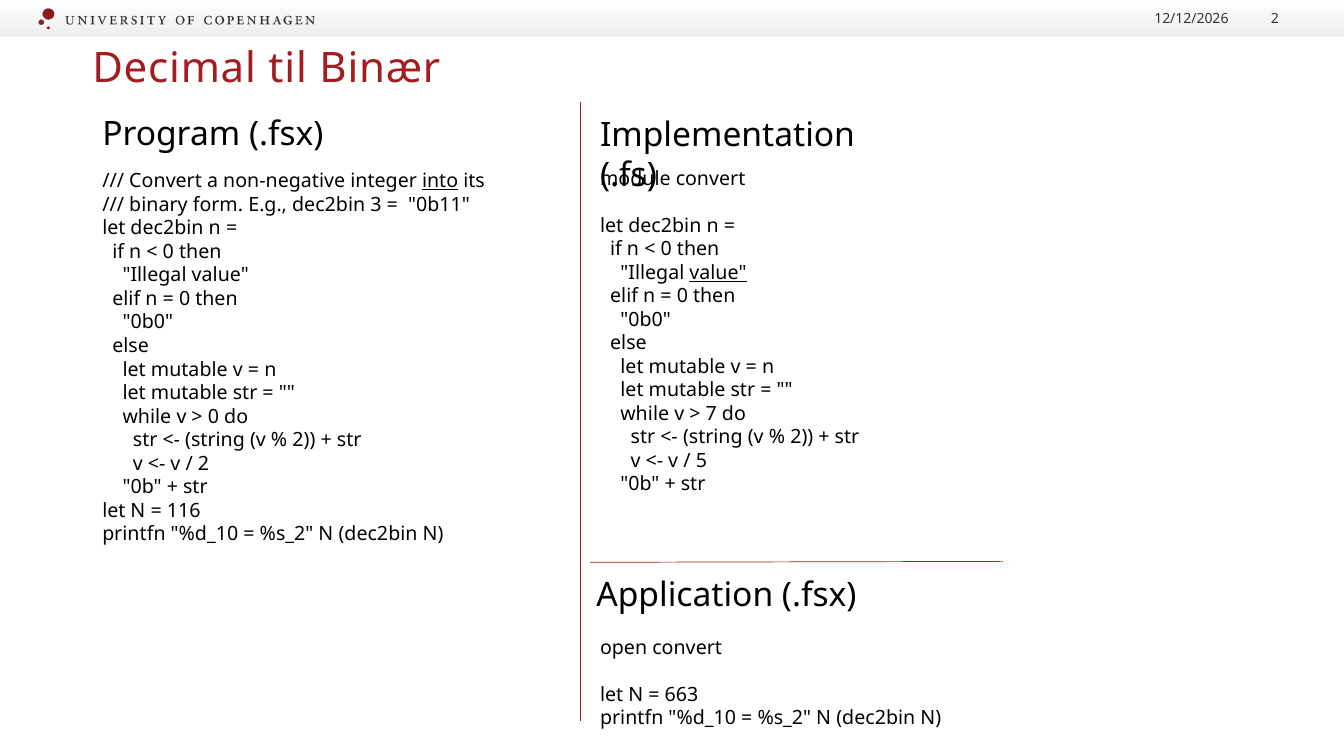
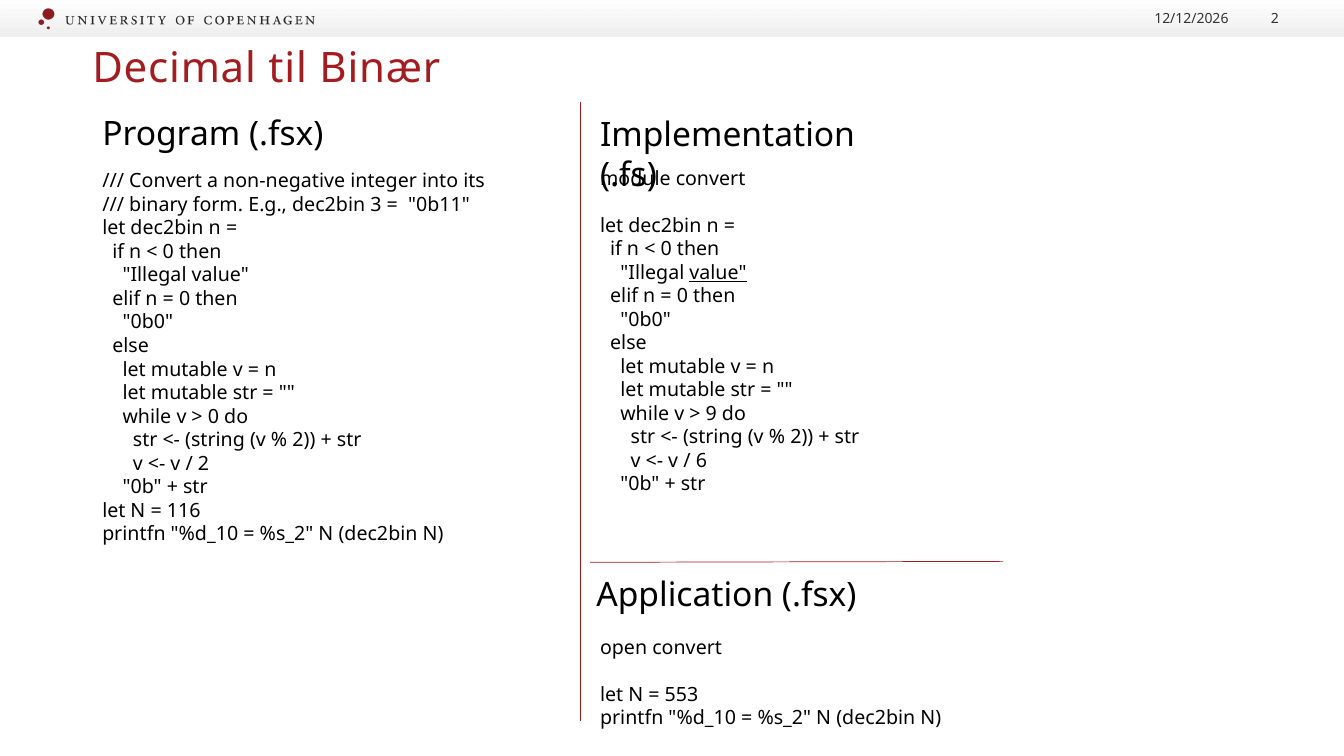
into underline: present -> none
7: 7 -> 9
5: 5 -> 6
663: 663 -> 553
